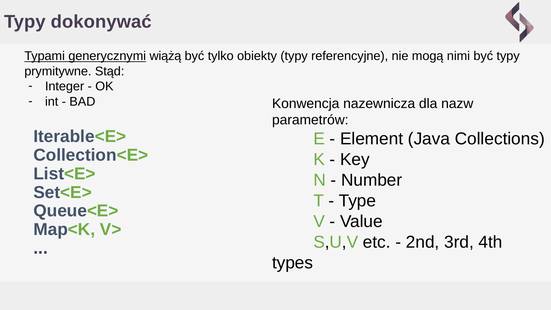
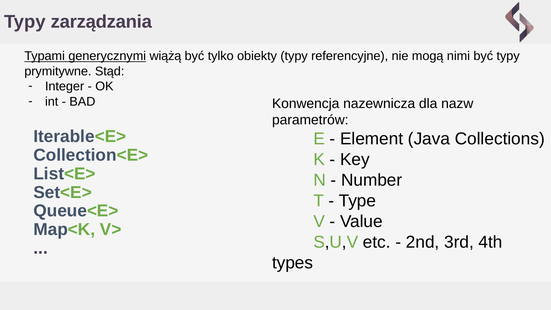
dokonywać: dokonywać -> zarządzania
